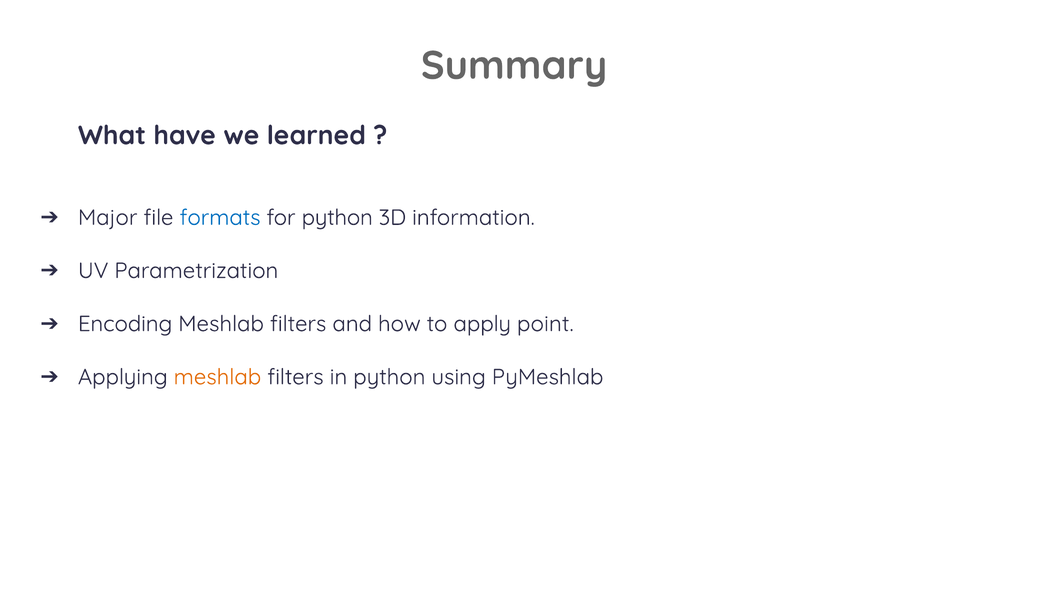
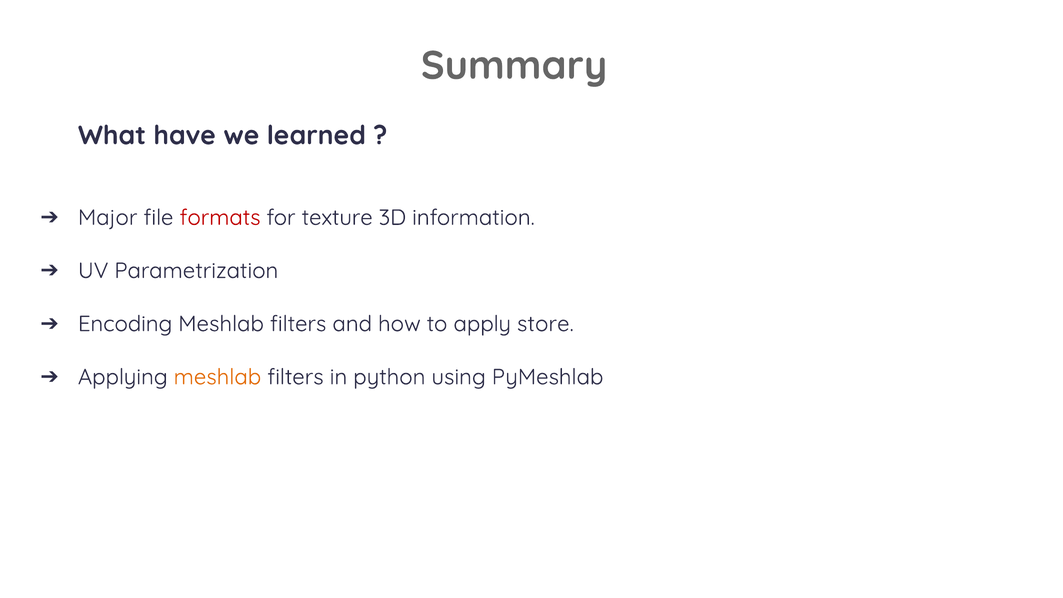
formats colour: blue -> red
for python: python -> texture
point: point -> store
